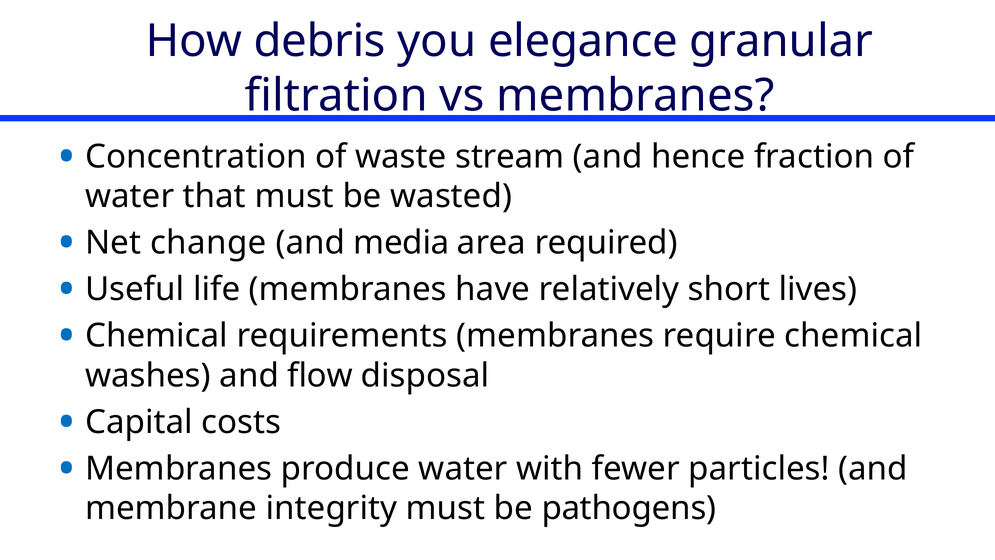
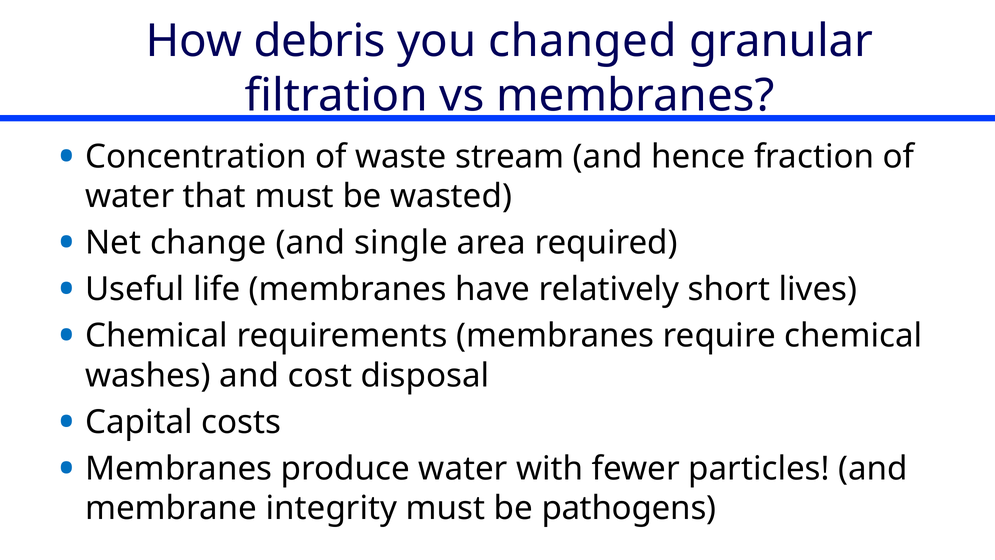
elegance: elegance -> changed
media: media -> single
flow: flow -> cost
